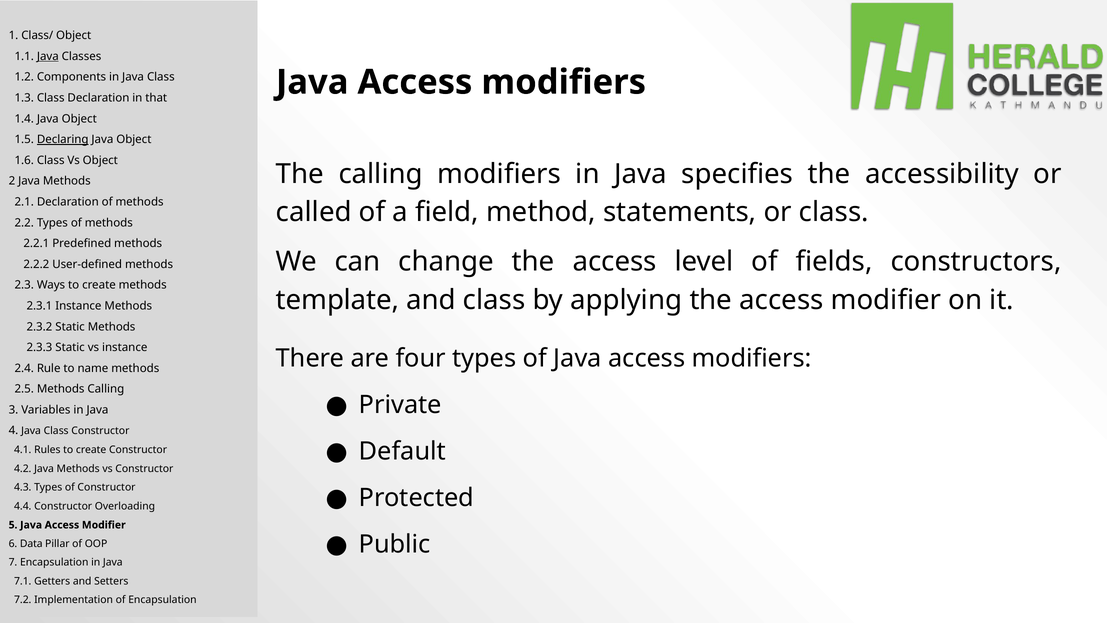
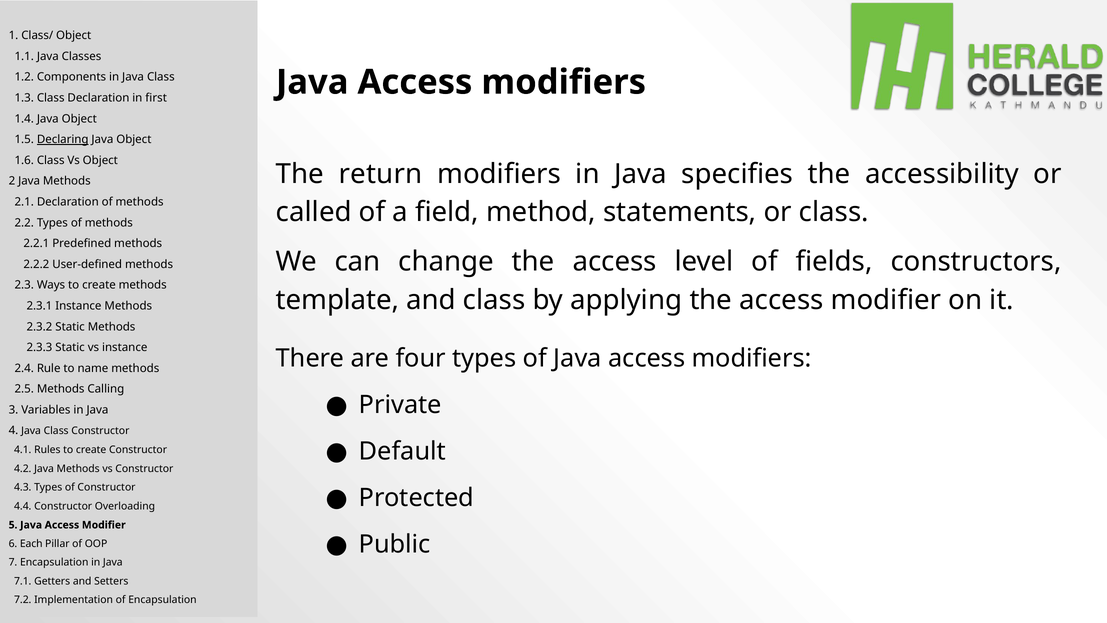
Java at (48, 56) underline: present -> none
that: that -> first
The calling: calling -> return
Data: Data -> Each
